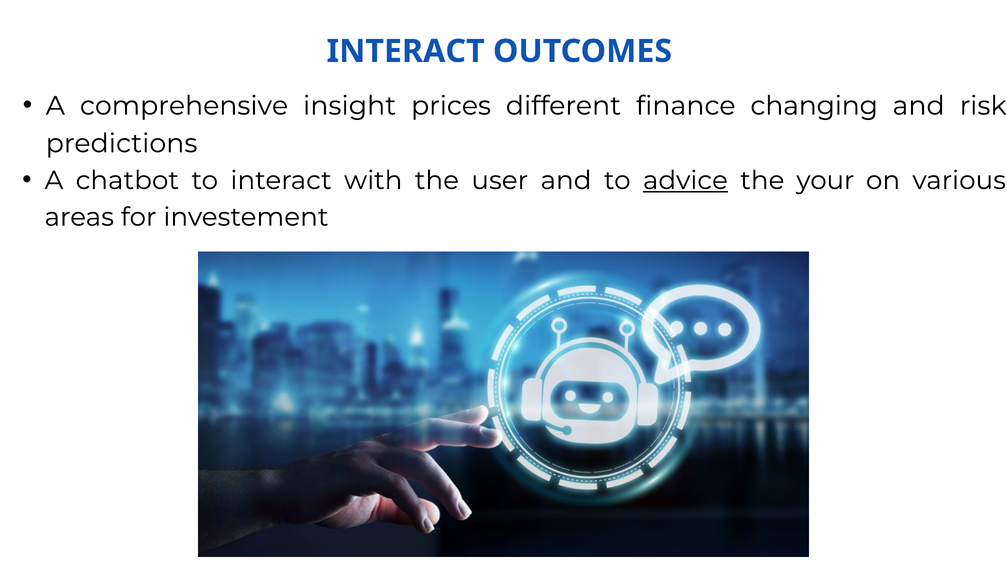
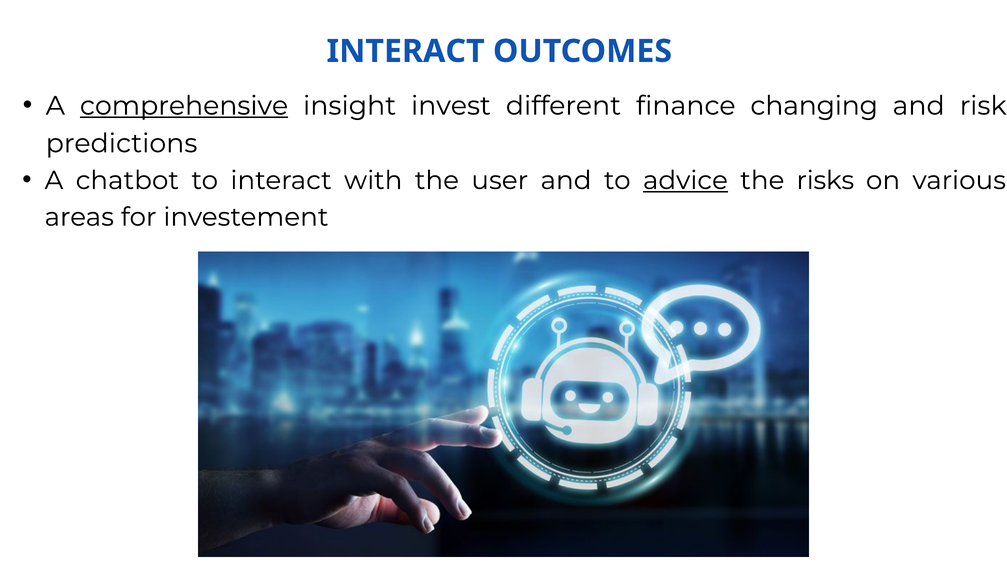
comprehensive underline: none -> present
prices: prices -> invest
your: your -> risks
